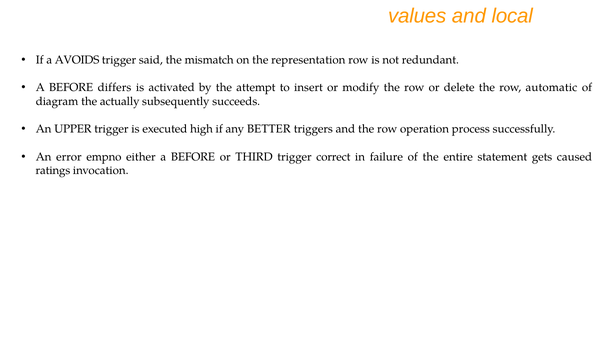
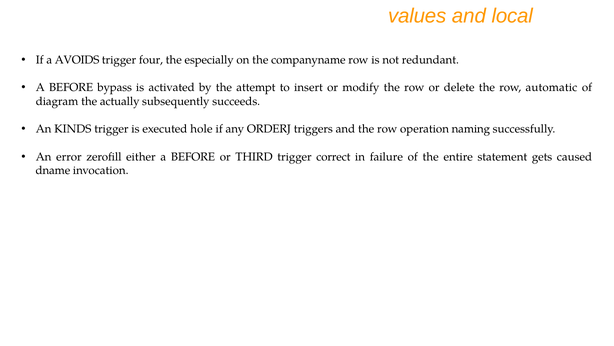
said: said -> four
mismatch: mismatch -> especially
representation: representation -> companyname
differs: differs -> bypass
UPPER: UPPER -> KINDS
high: high -> hole
BETTER: BETTER -> ORDERJ
process: process -> naming
empno: empno -> zerofill
ratings: ratings -> dname
